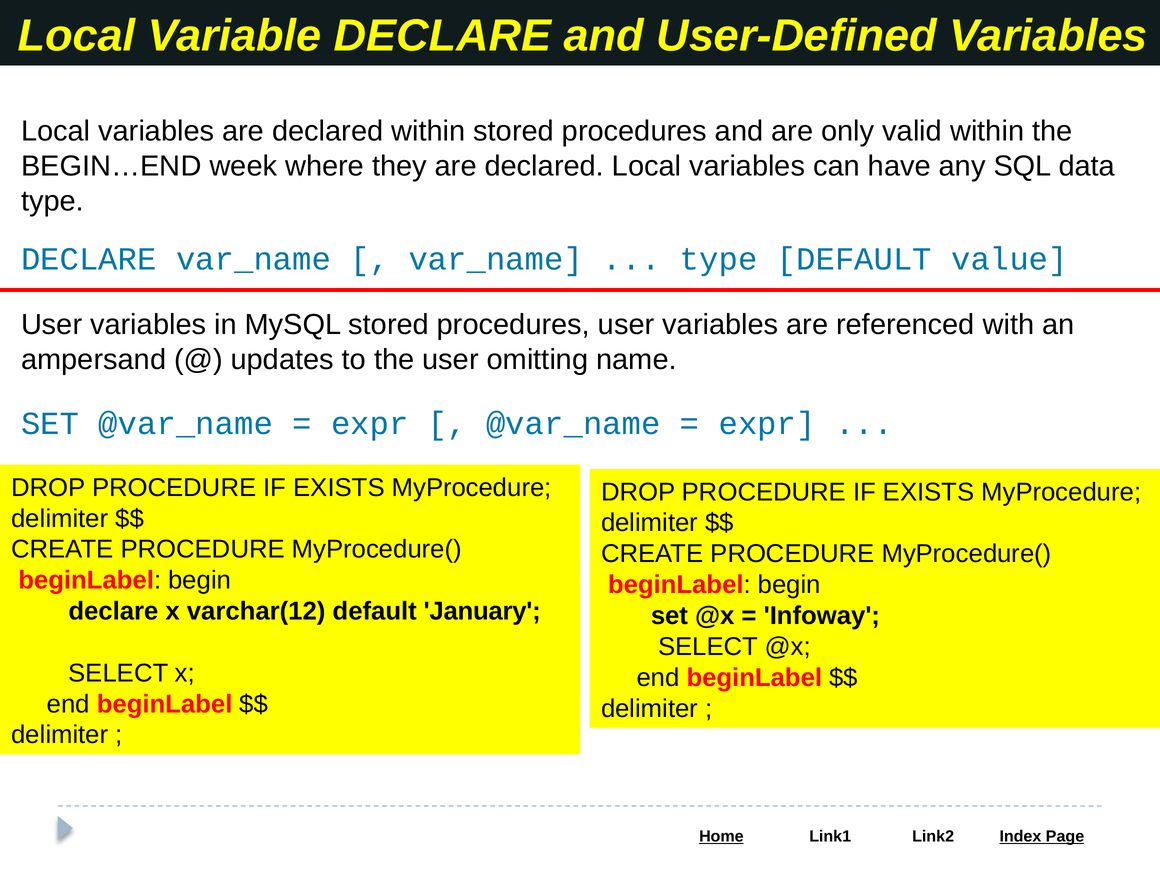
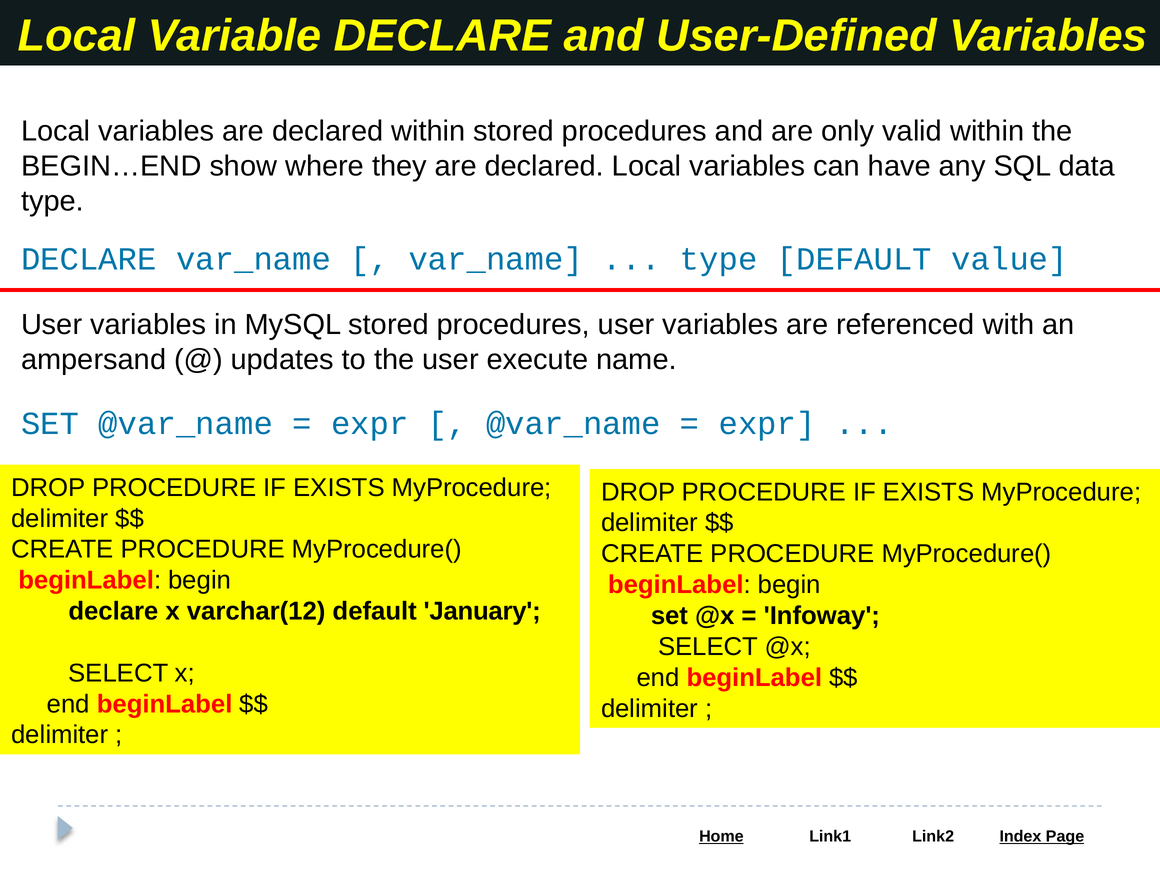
week: week -> show
omitting: omitting -> execute
